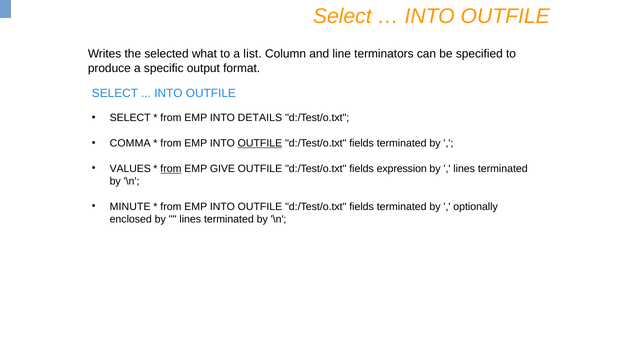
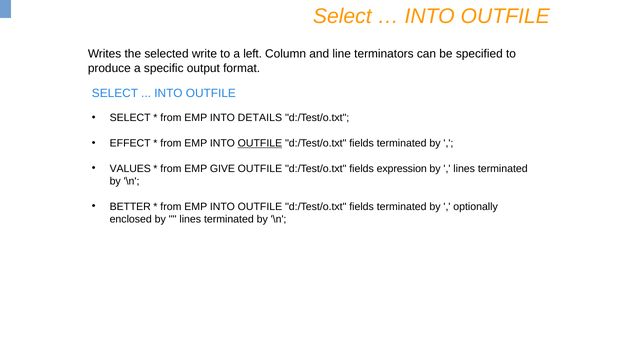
what: what -> write
list: list -> left
COMMA: COMMA -> EFFECT
from at (171, 168) underline: present -> none
MINUTE: MINUTE -> BETTER
